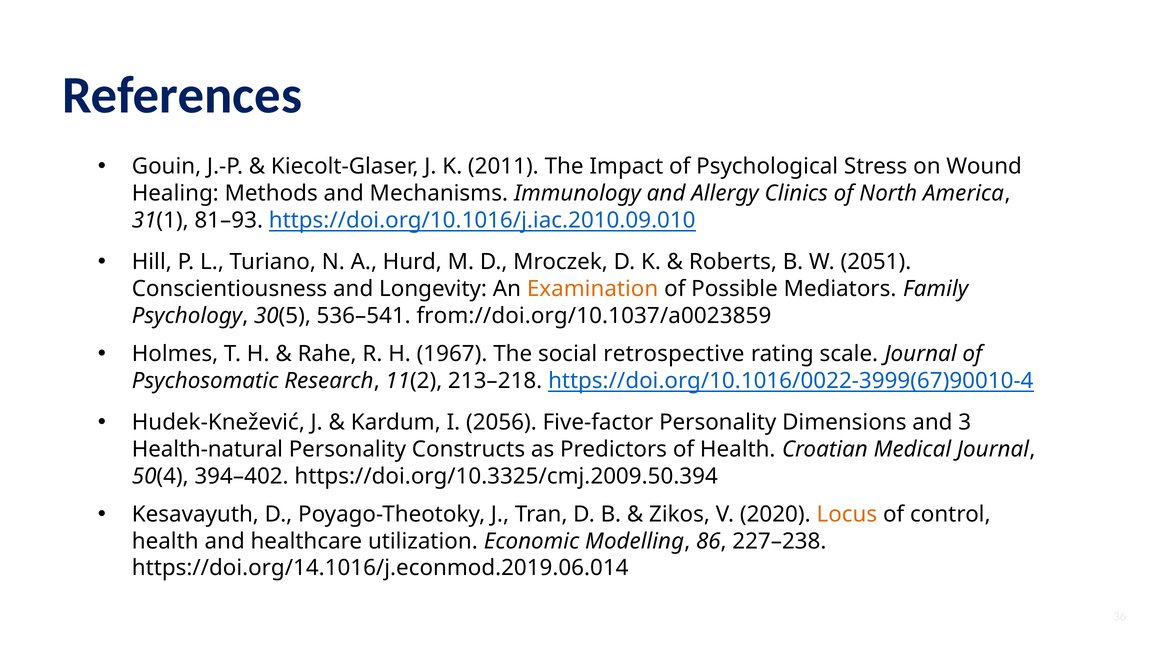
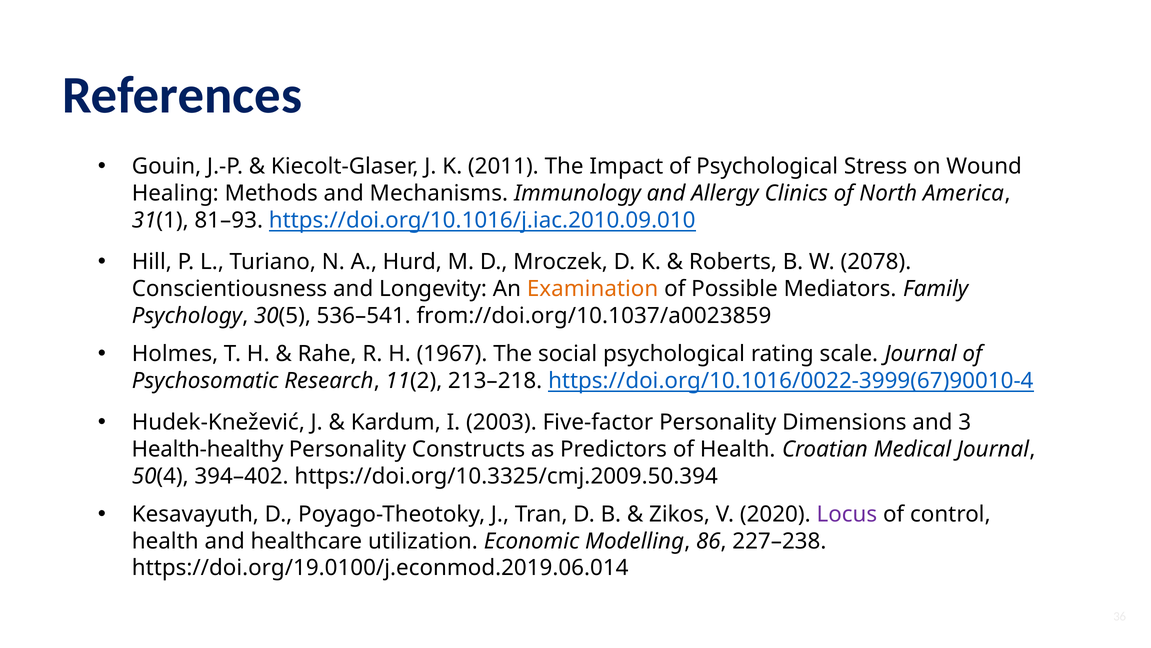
2051: 2051 -> 2078
social retrospective: retrospective -> psychological
2056: 2056 -> 2003
Health-natural: Health-natural -> Health-healthy
Locus colour: orange -> purple
https://doi.org/14.1016/j.econmod.2019.06.014: https://doi.org/14.1016/j.econmod.2019.06.014 -> https://doi.org/19.0100/j.econmod.2019.06.014
